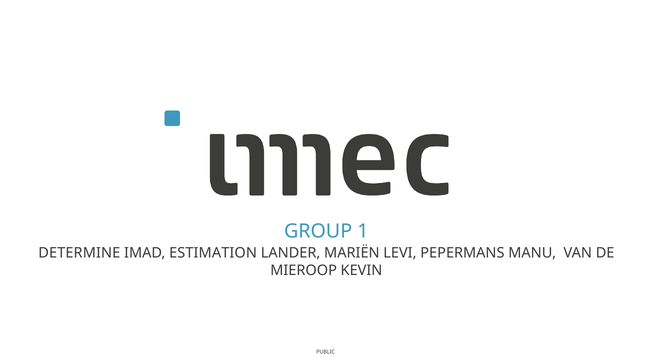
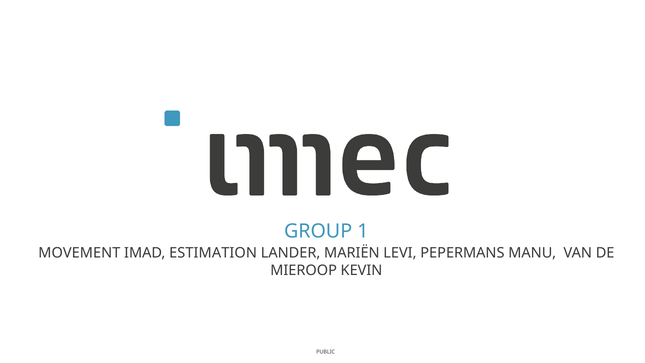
DETERMINE: DETERMINE -> MOVEMENT
